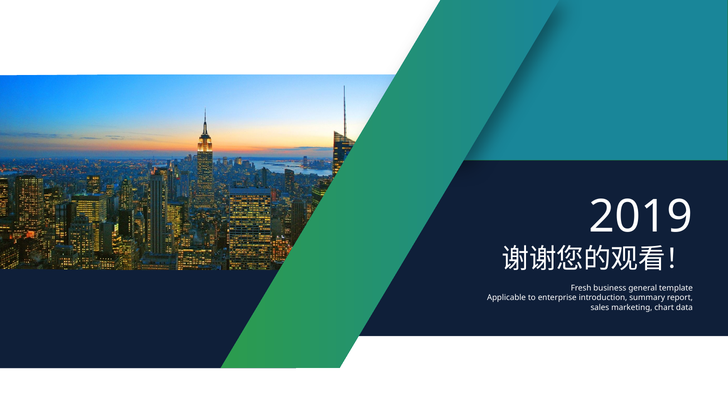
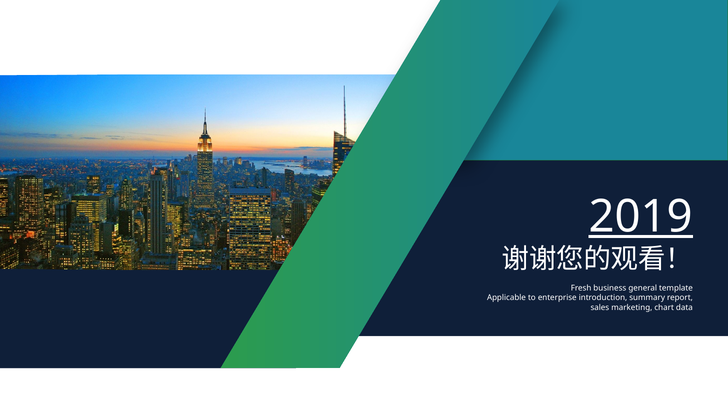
2019 underline: none -> present
